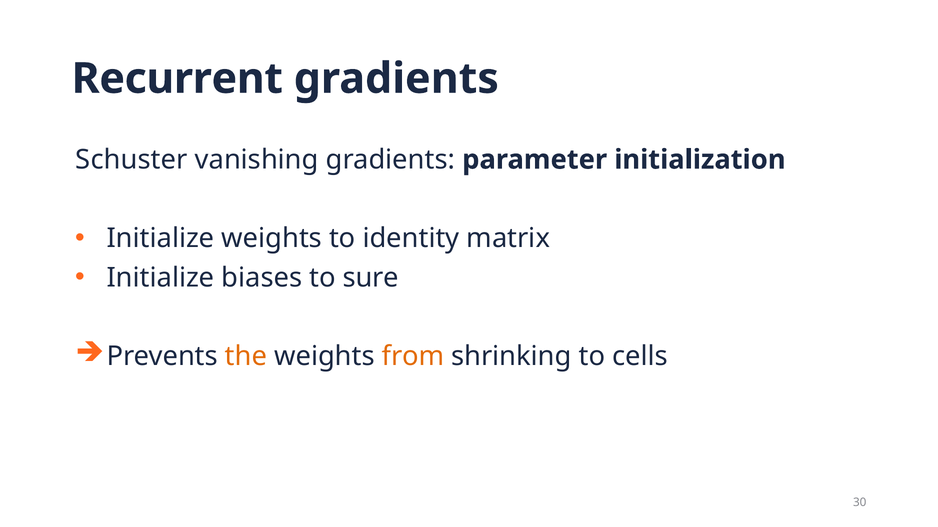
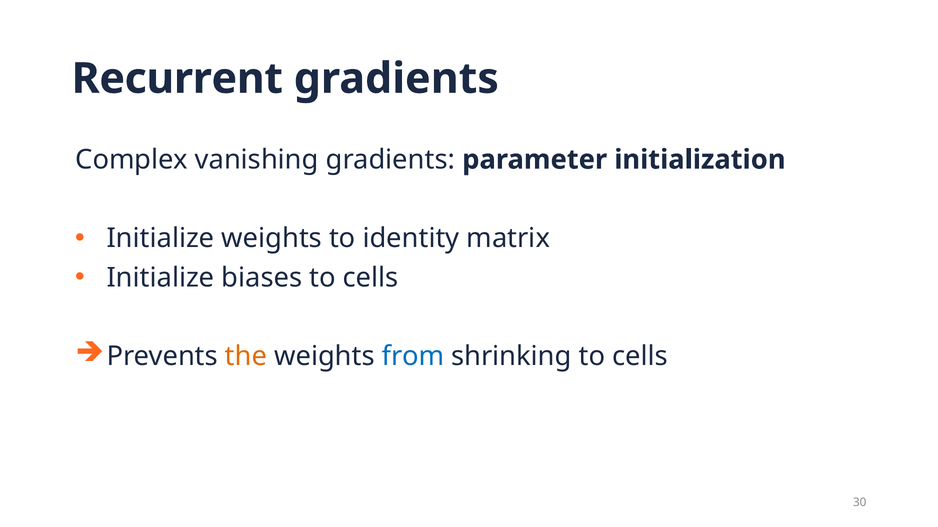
Schuster: Schuster -> Complex
biases to sure: sure -> cells
from colour: orange -> blue
